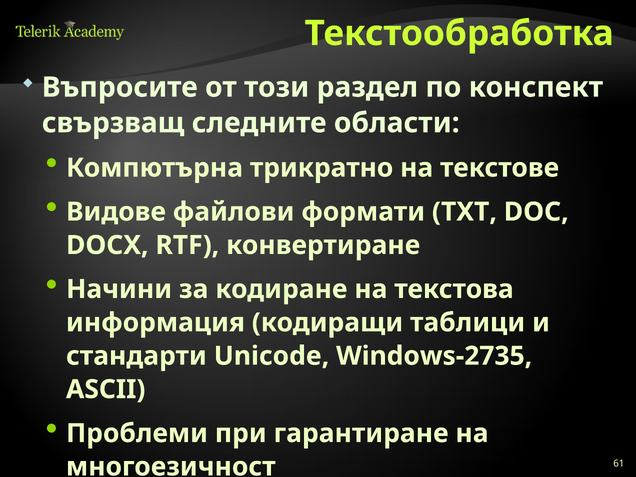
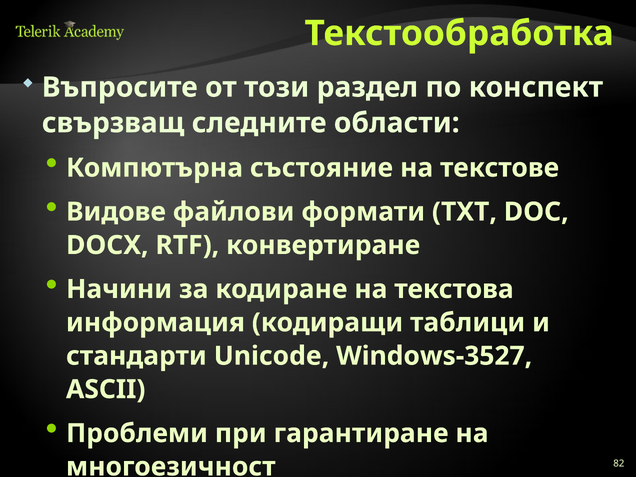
трикратно: трикратно -> състояние
Windows-2735: Windows-2735 -> Windows-3527
61: 61 -> 82
